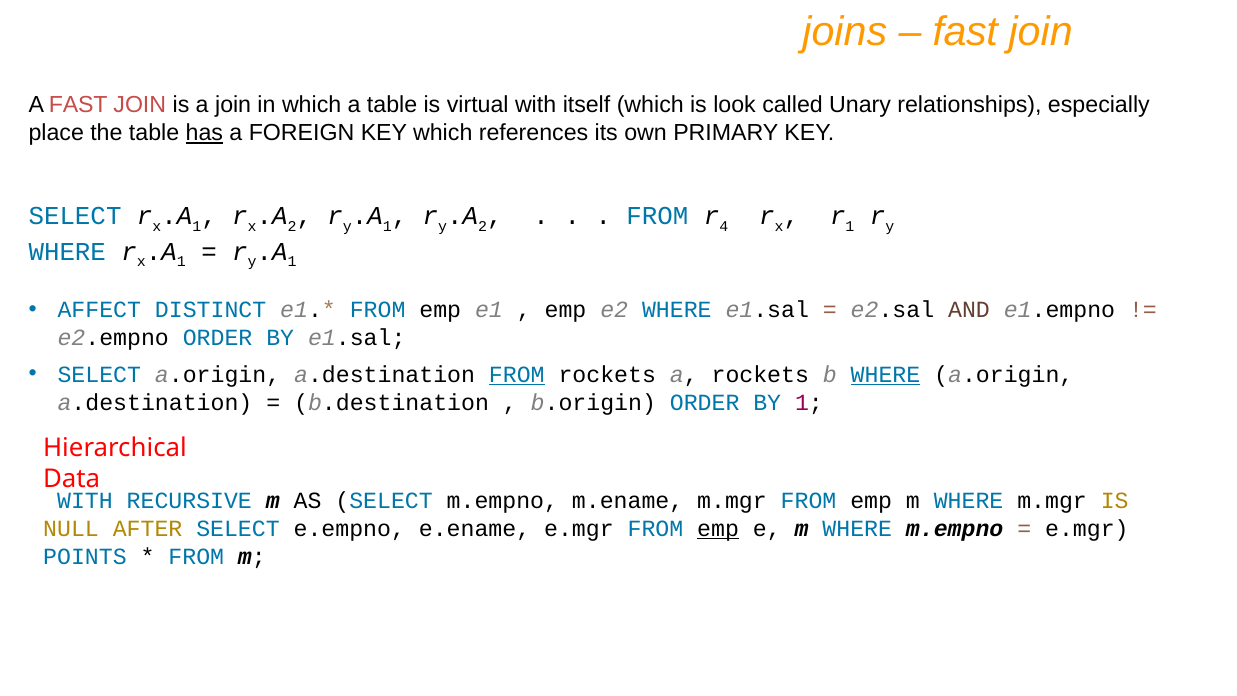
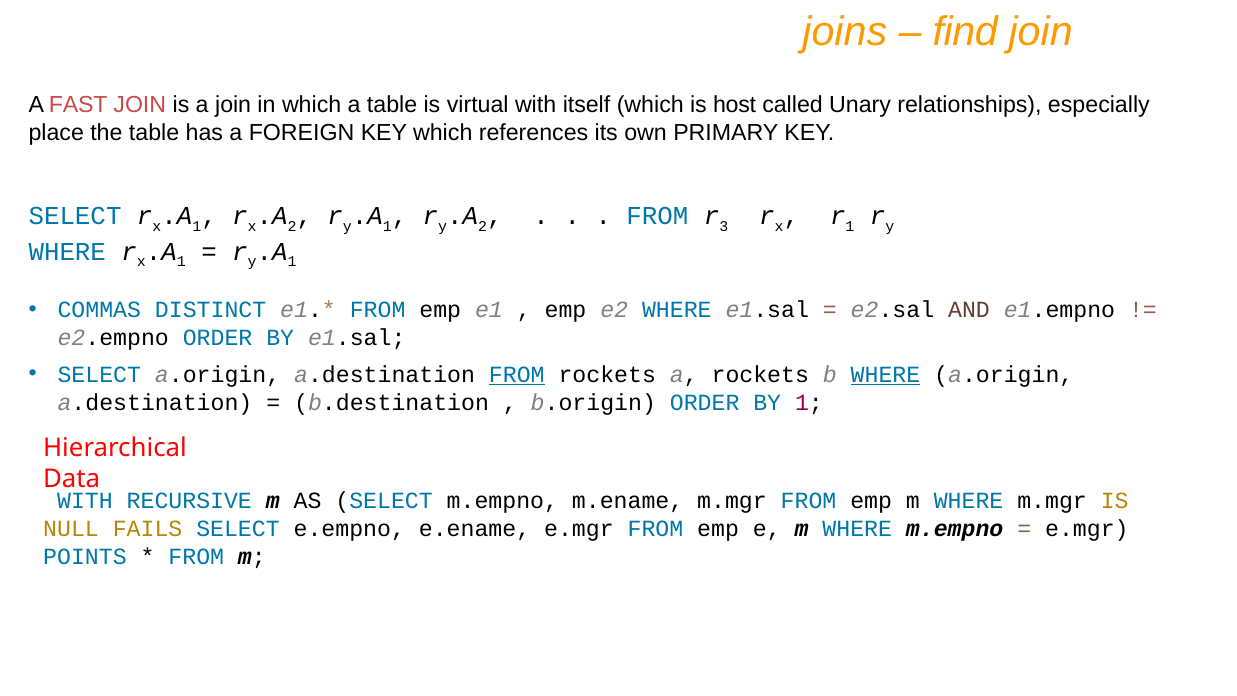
fast at (965, 32): fast -> find
look: look -> host
has underline: present -> none
4: 4 -> 3
AFFECT: AFFECT -> COMMAS
AFTER: AFTER -> FAILS
emp at (718, 529) underline: present -> none
